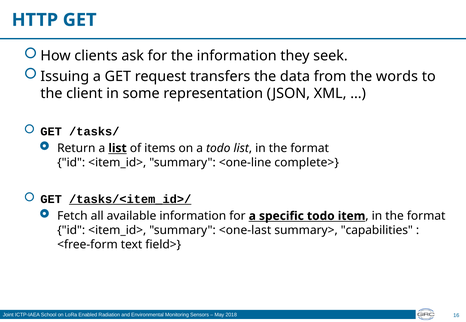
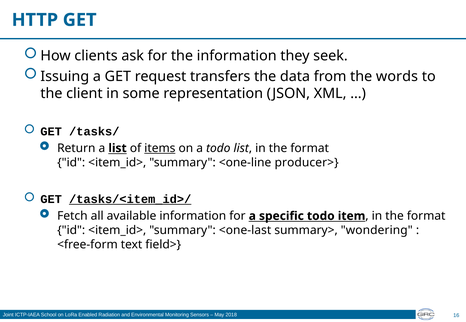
items underline: none -> present
complete>: complete> -> producer>
capabilities: capabilities -> wondering
